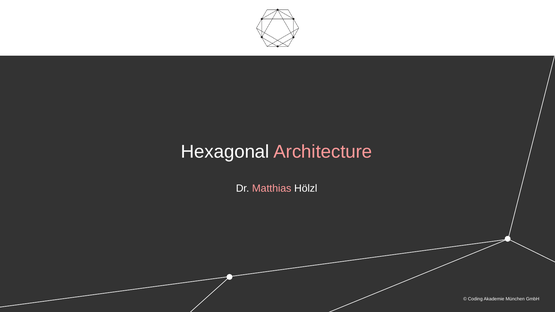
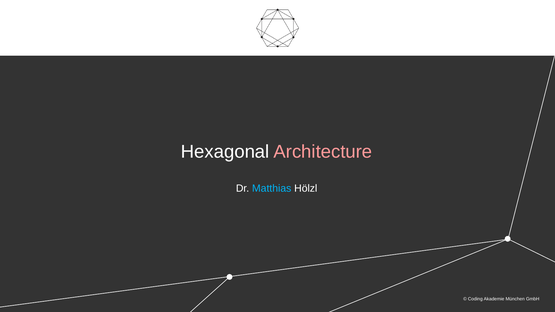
Matthias colour: pink -> light blue
